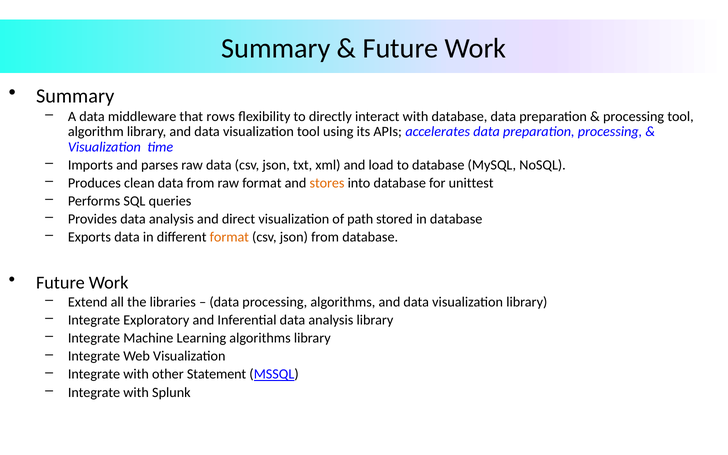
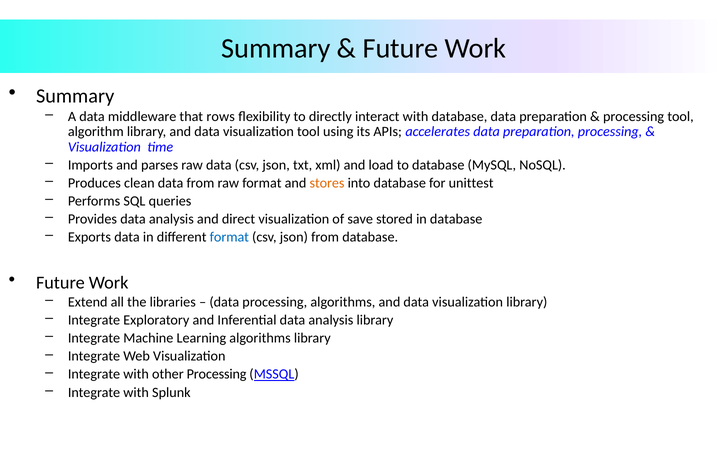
path: path -> save
format at (229, 237) colour: orange -> blue
other Statement: Statement -> Processing
